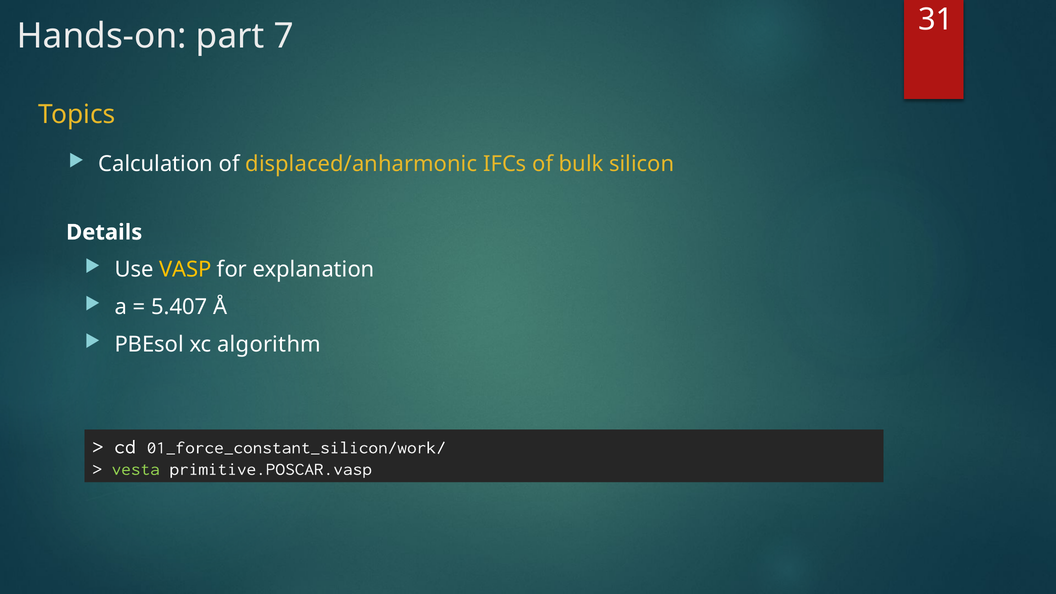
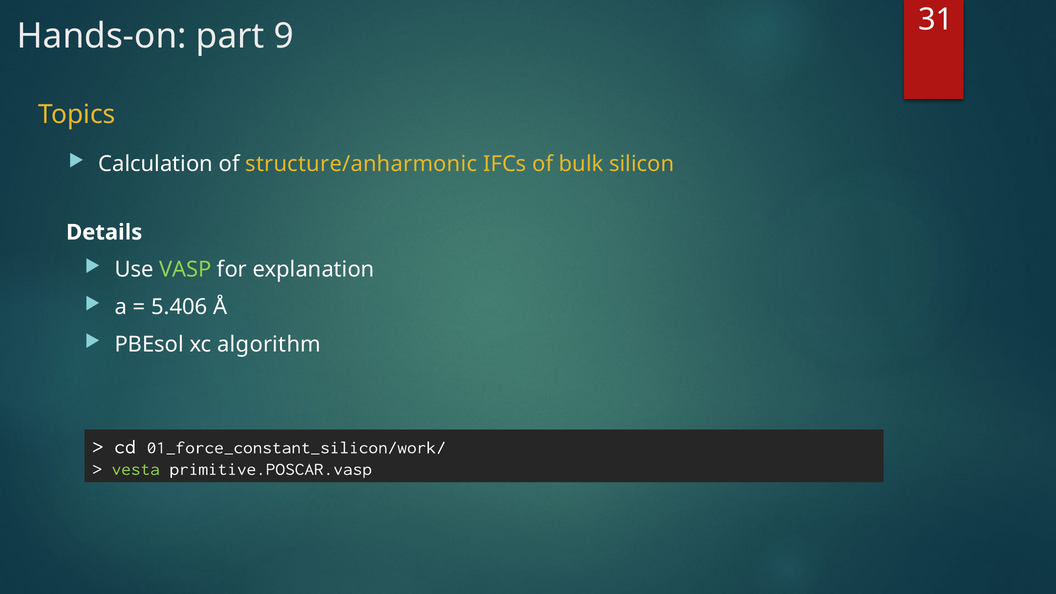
7: 7 -> 9
displaced/anharmonic: displaced/anharmonic -> structure/anharmonic
VASP colour: yellow -> light green
5.407: 5.407 -> 5.406
